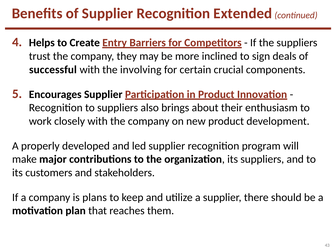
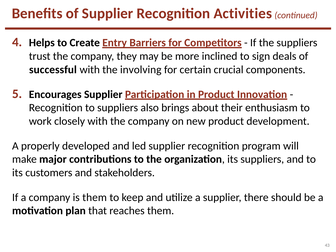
Extended: Extended -> Activities
is plans: plans -> them
